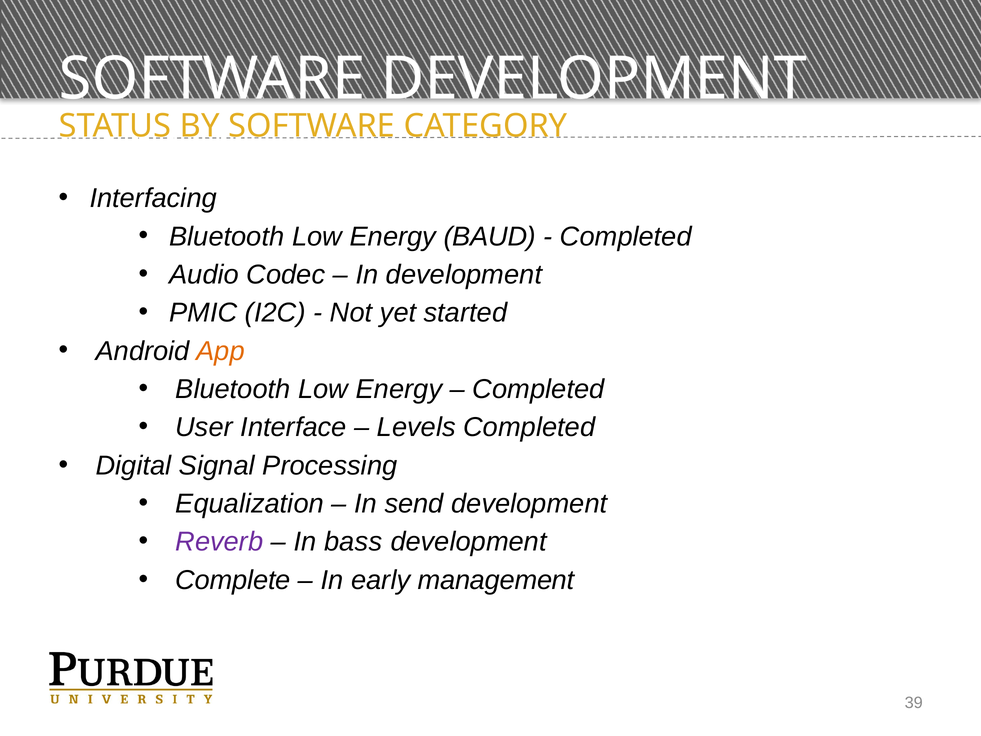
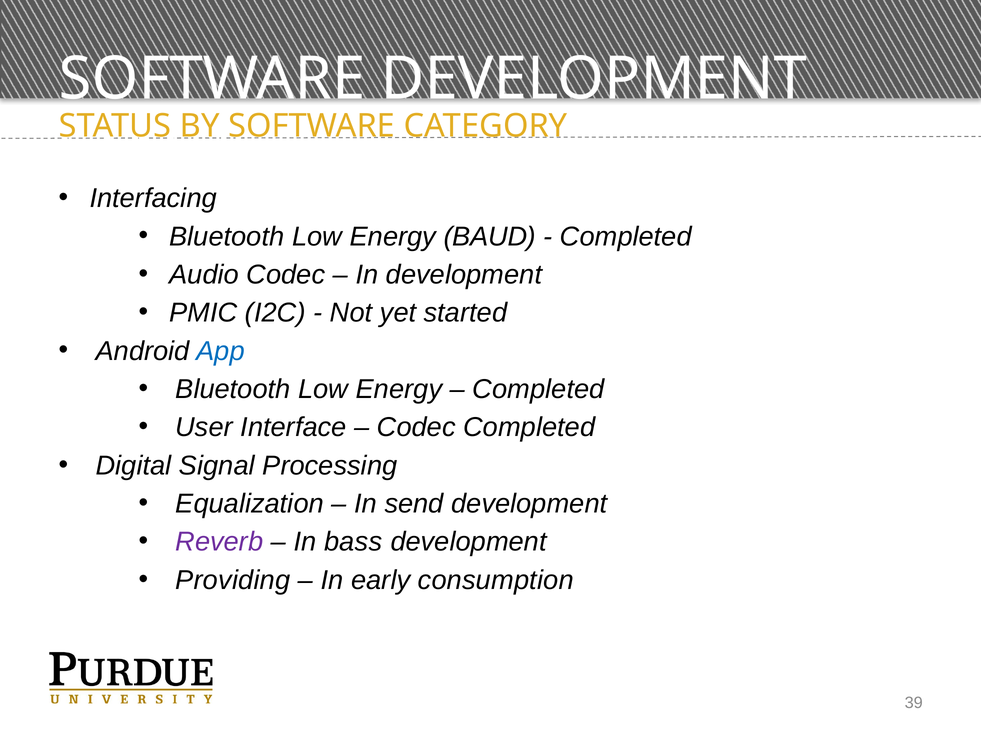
App colour: orange -> blue
Levels at (416, 427): Levels -> Codec
Complete: Complete -> Providing
management: management -> consumption
